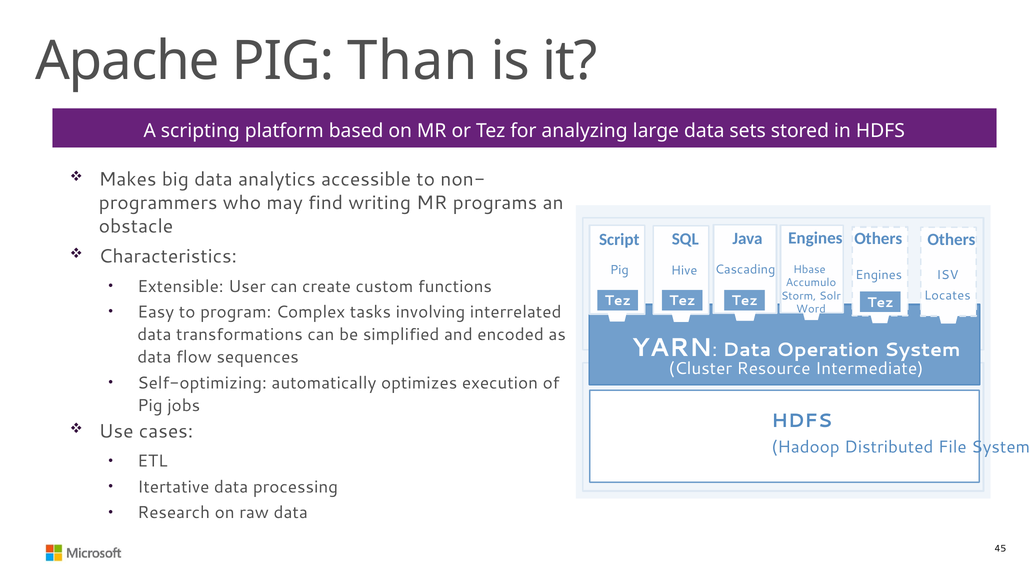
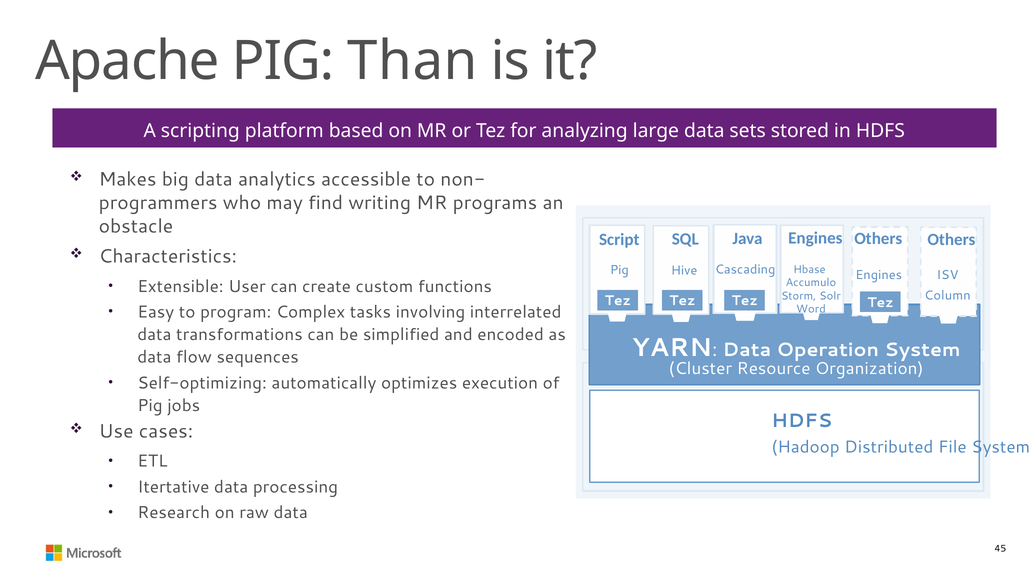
Locates: Locates -> Column
Intermediate: Intermediate -> Organization
